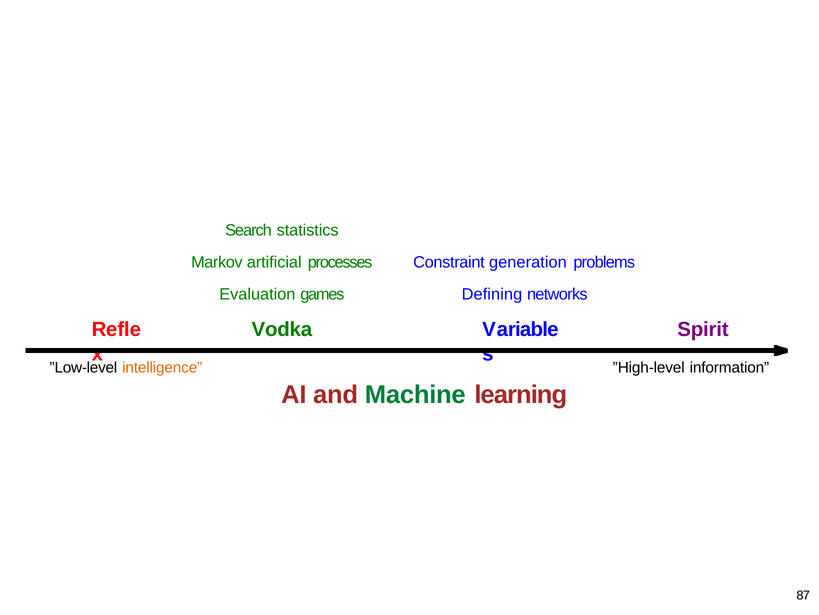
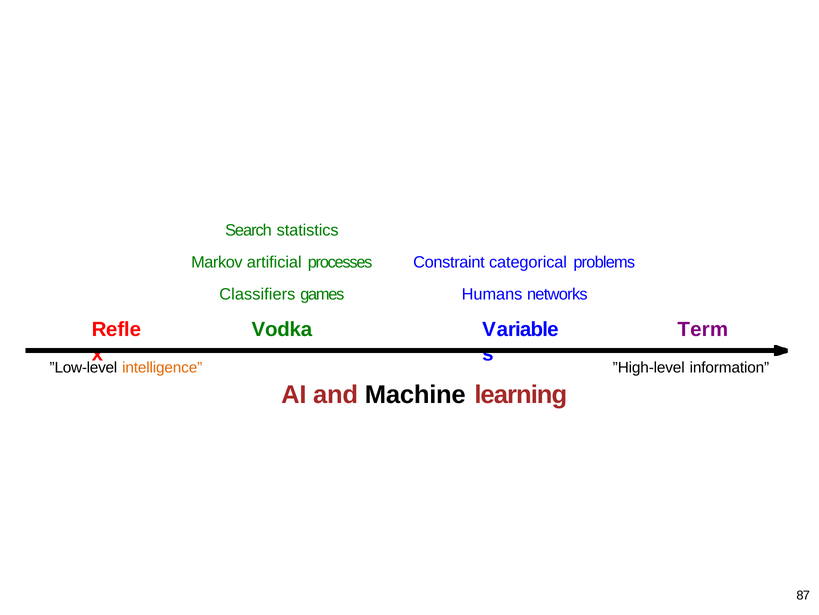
generation: generation -> categorical
Evaluation: Evaluation -> Classifiers
Defining: Defining -> Humans
Spirit: Spirit -> Term
Machine colour: green -> black
